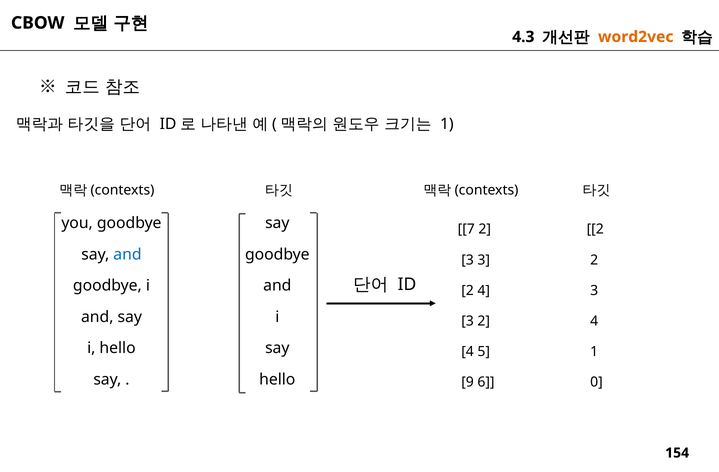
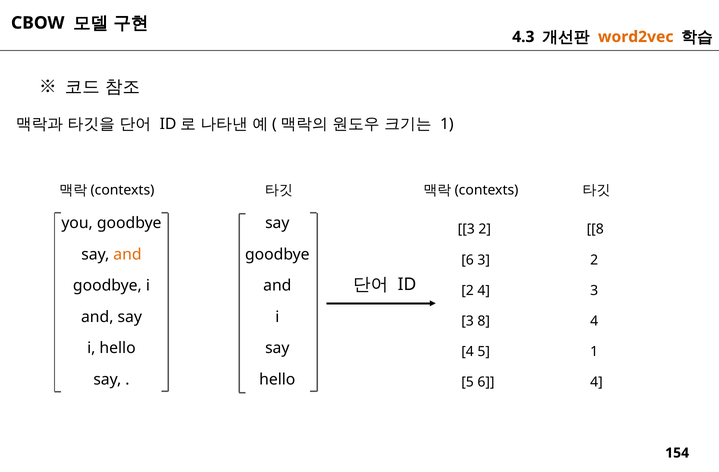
7 at (466, 229): 7 -> 3
2 at (595, 229): 2 -> 8
and at (127, 254) colour: blue -> orange
3 at (468, 260): 3 -> 6
2 at (484, 321): 2 -> 8
9 at (468, 383): 9 -> 5
0 at (597, 383): 0 -> 4
